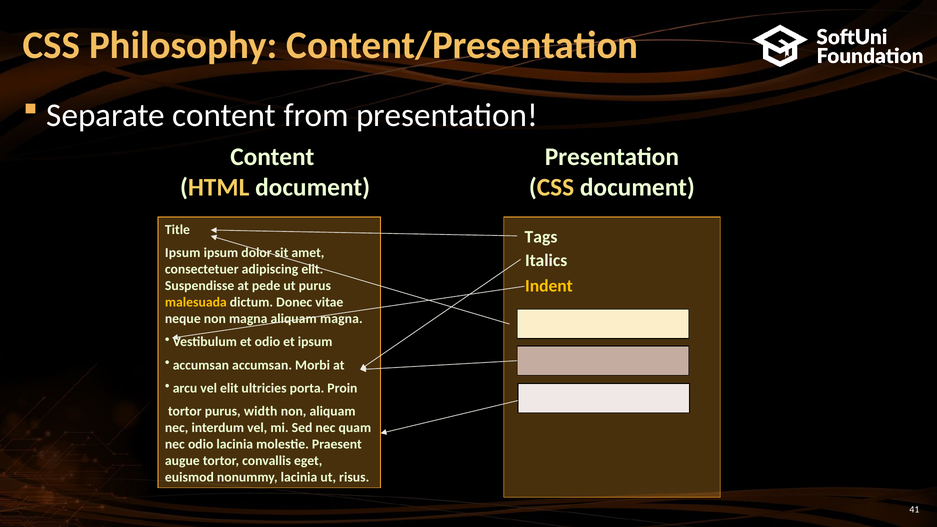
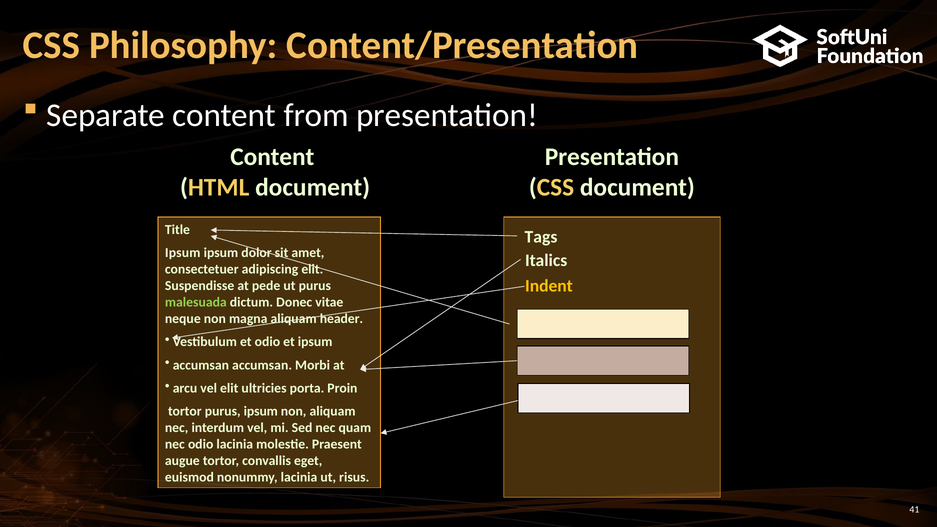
malesuada colour: yellow -> light green
aliquam magna: magna -> header
purus width: width -> ipsum
